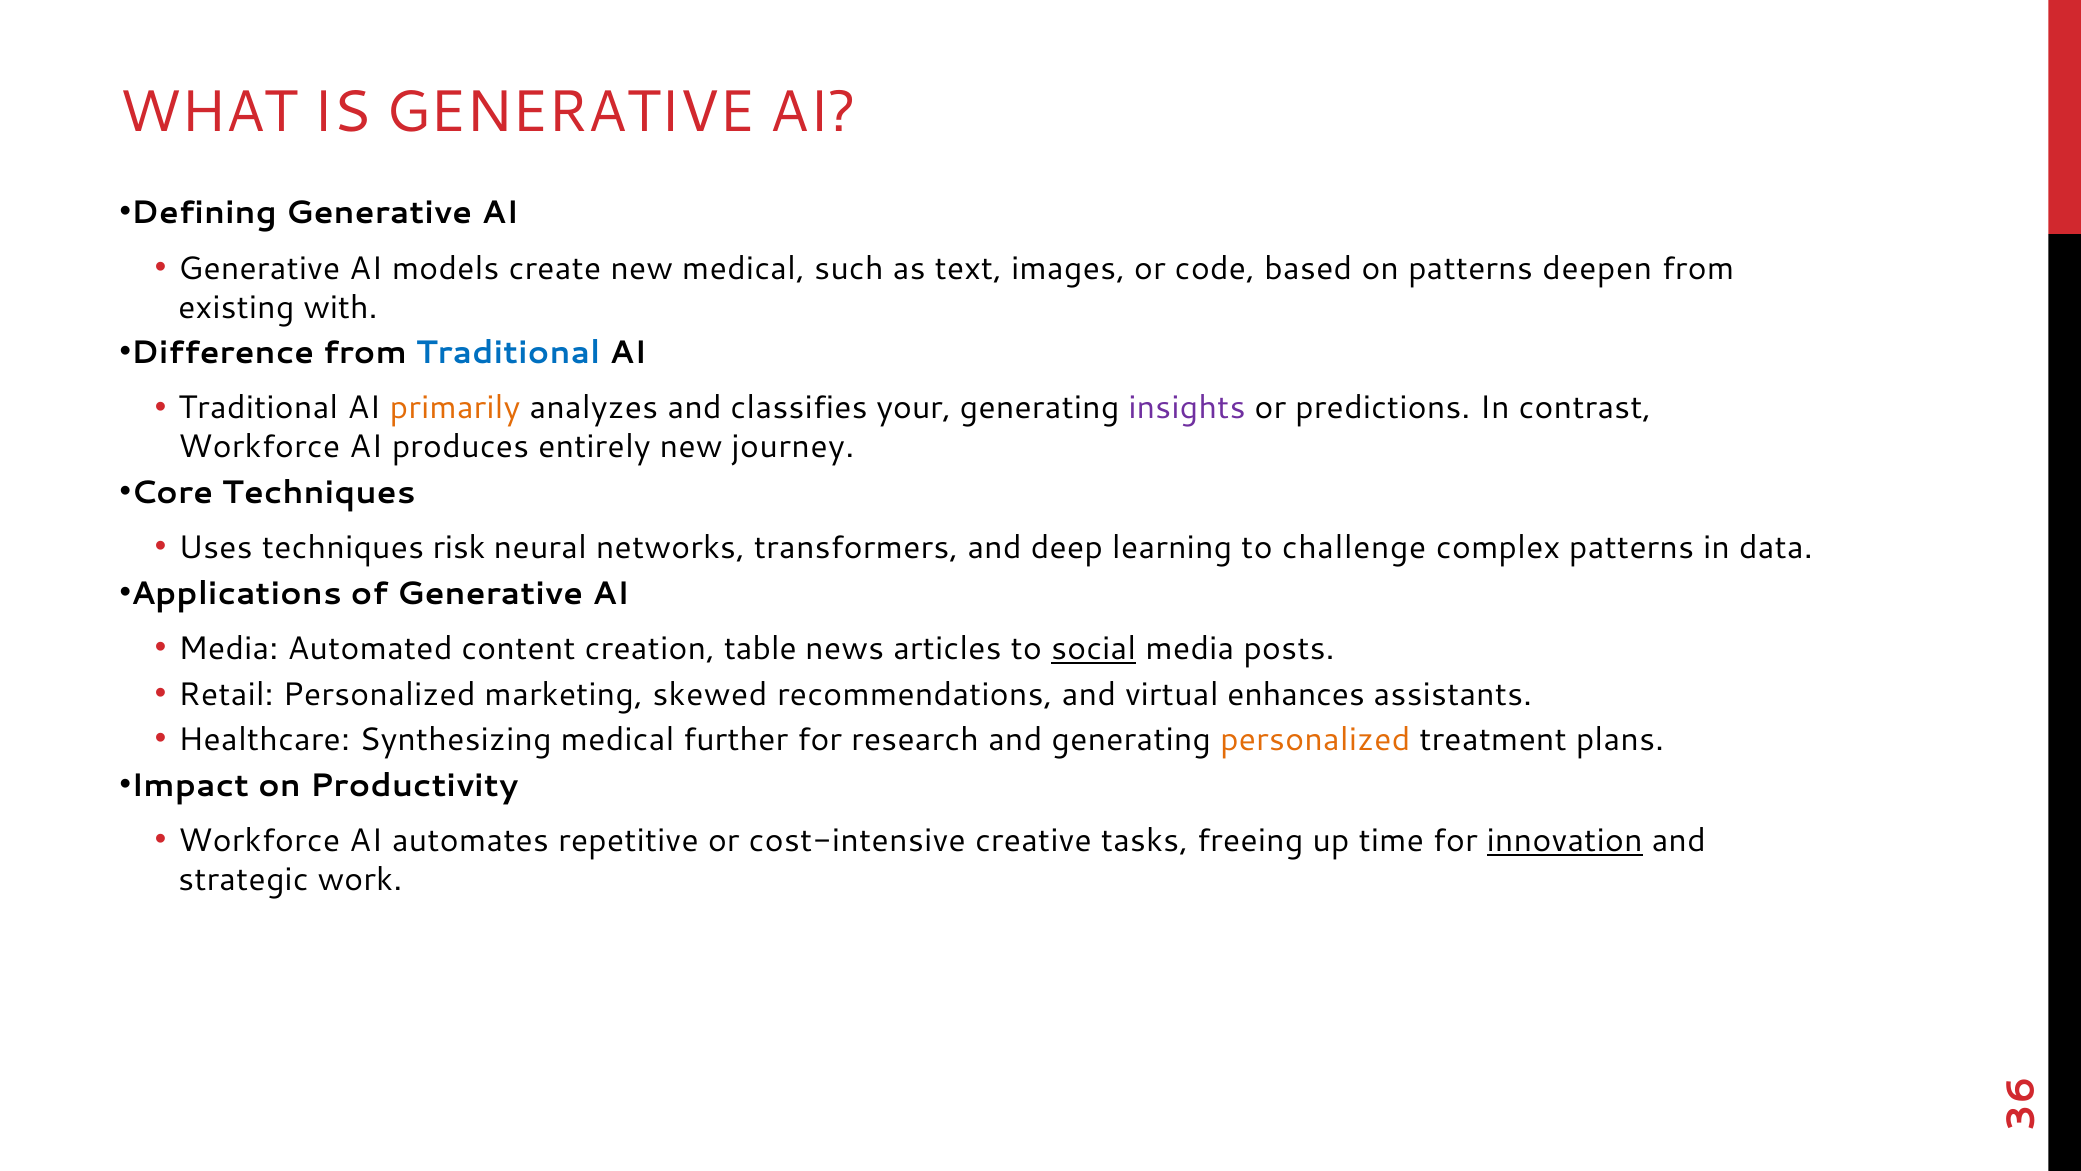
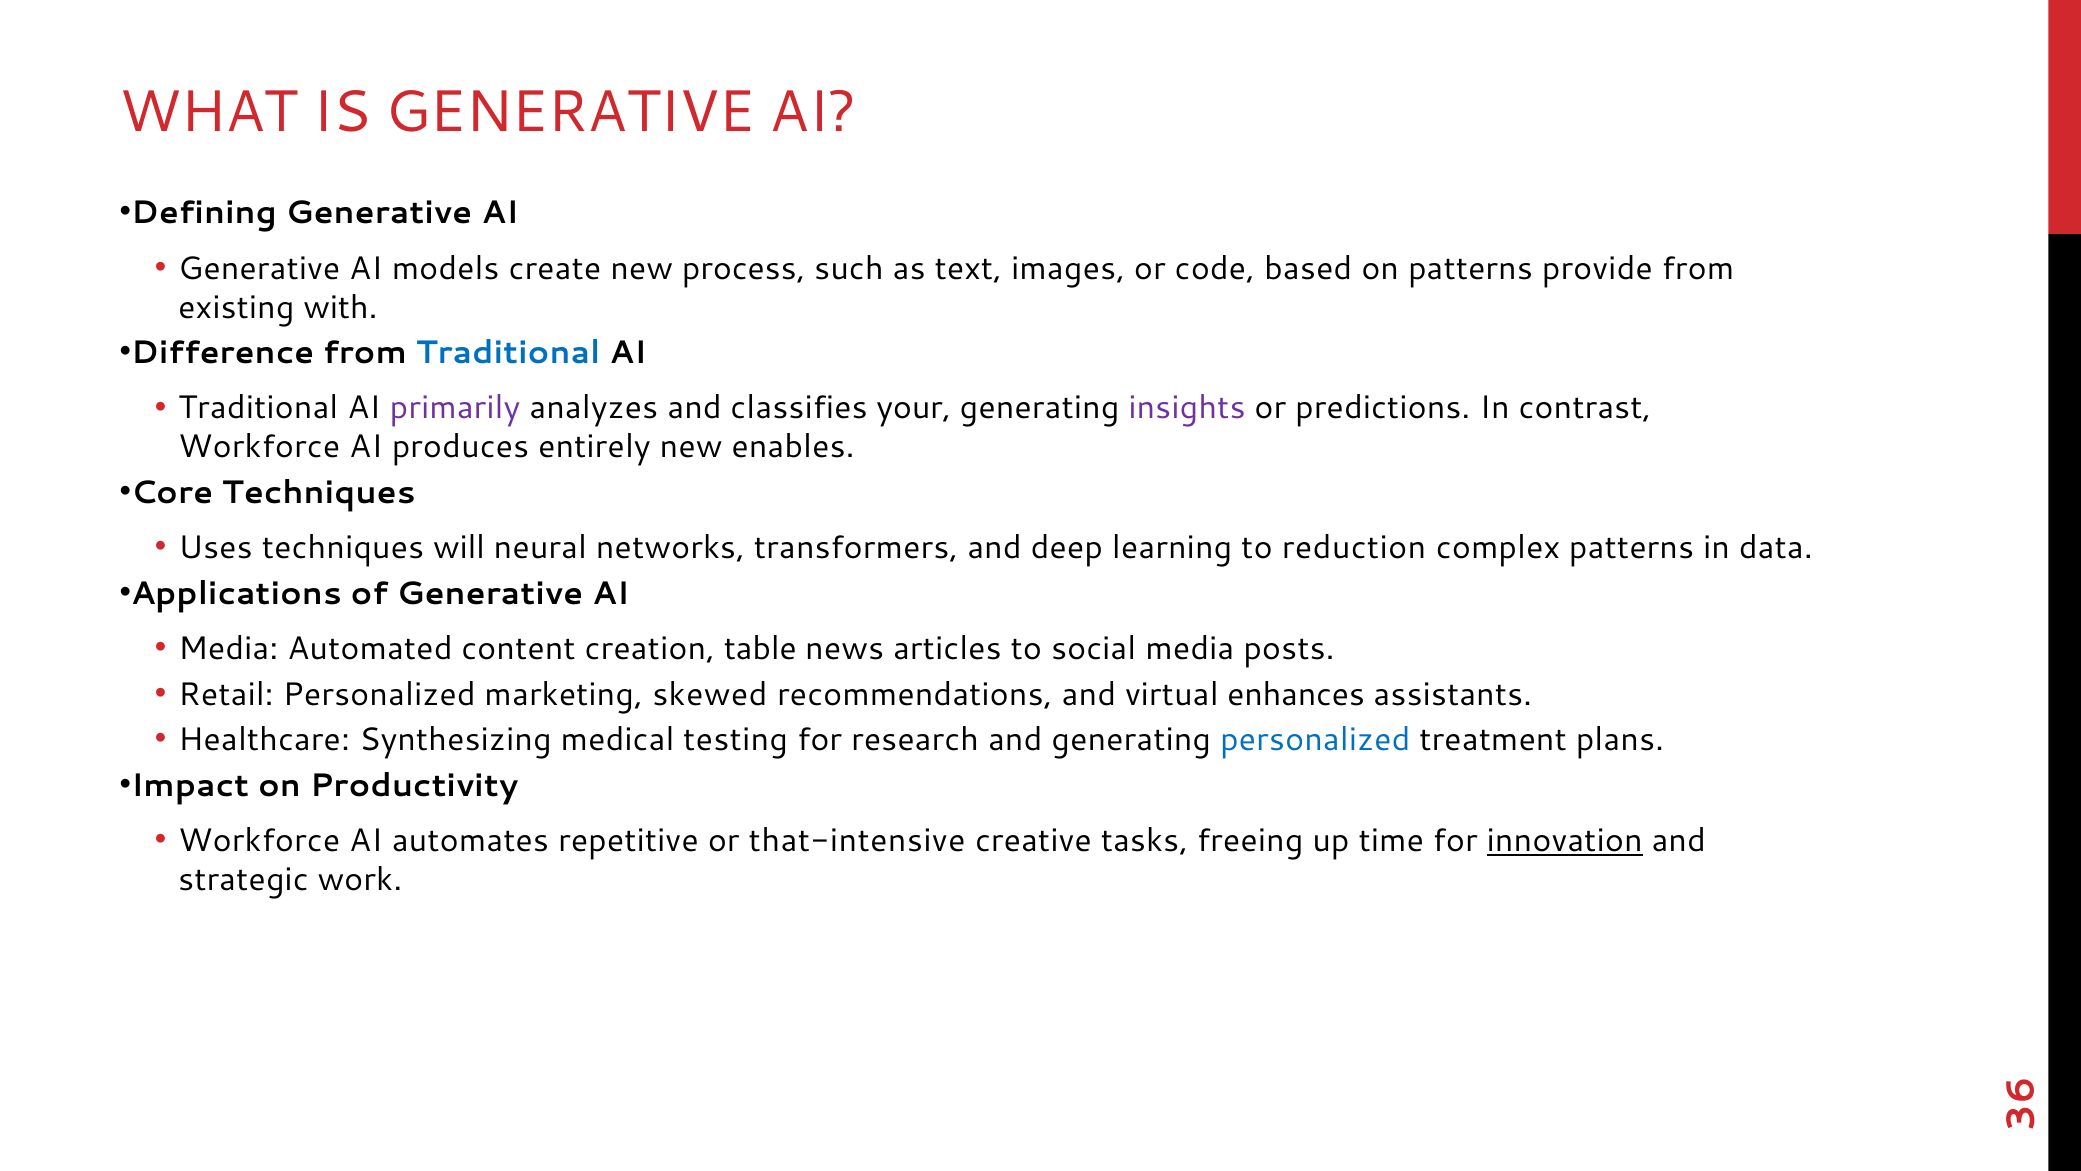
new medical: medical -> process
deepen: deepen -> provide
primarily colour: orange -> purple
journey: journey -> enables
risk: risk -> will
challenge: challenge -> reduction
social underline: present -> none
further: further -> testing
personalized at (1315, 740) colour: orange -> blue
cost-intensive: cost-intensive -> that-intensive
